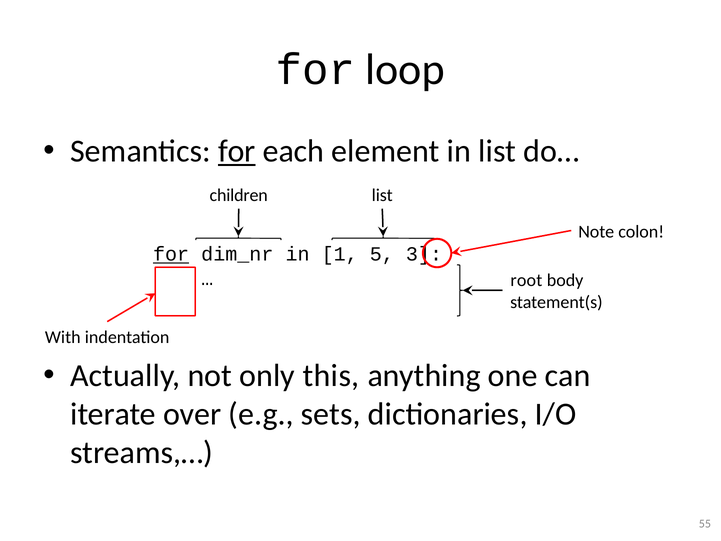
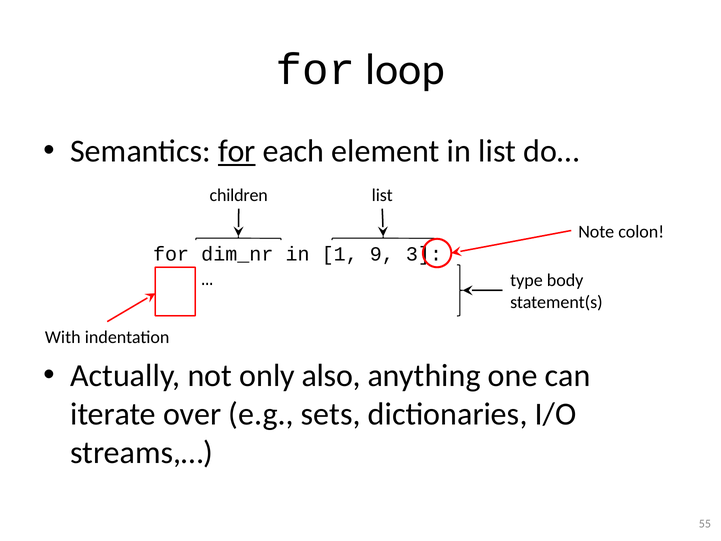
for at (171, 254) underline: present -> none
5: 5 -> 9
root: root -> type
this: this -> also
